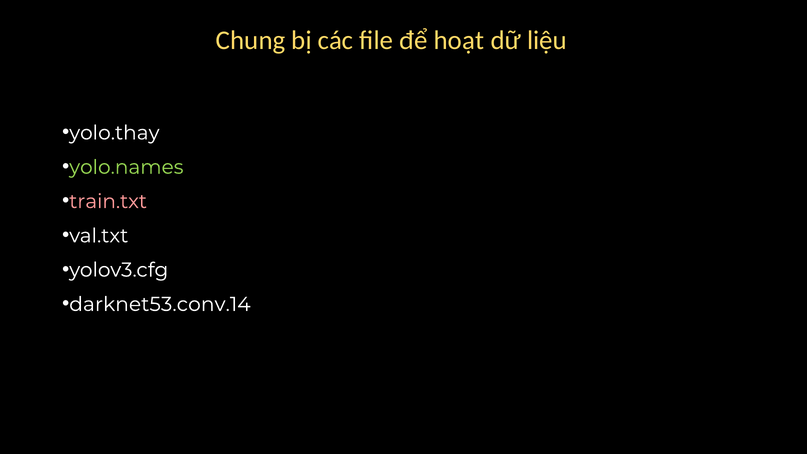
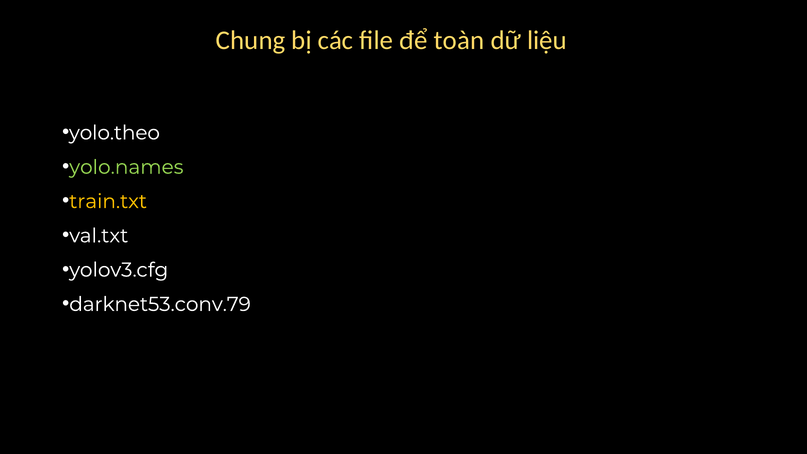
hoạt: hoạt -> toàn
yolo.thay: yolo.thay -> yolo.theo
train.txt colour: pink -> yellow
darknet53.conv.14: darknet53.conv.14 -> darknet53.conv.79
